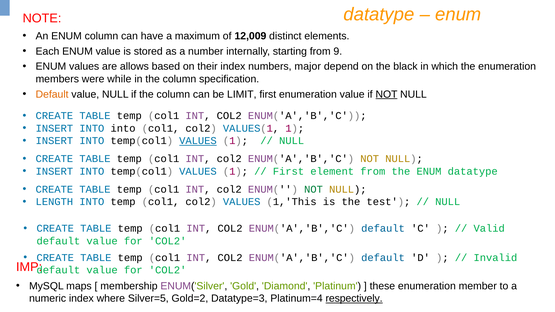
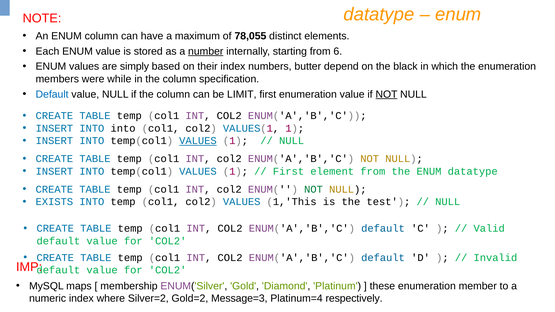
12,009: 12,009 -> 78,055
number underline: none -> present
9: 9 -> 6
allows: allows -> simply
major: major -> butter
Default at (52, 94) colour: orange -> blue
LENGTH: LENGTH -> EXISTS
Silver=5: Silver=5 -> Silver=2
Datatype=3: Datatype=3 -> Message=3
respectively underline: present -> none
